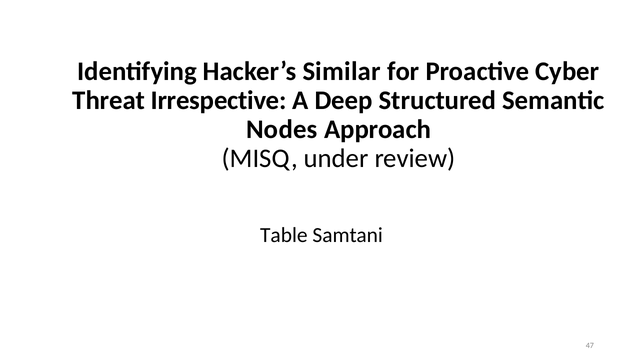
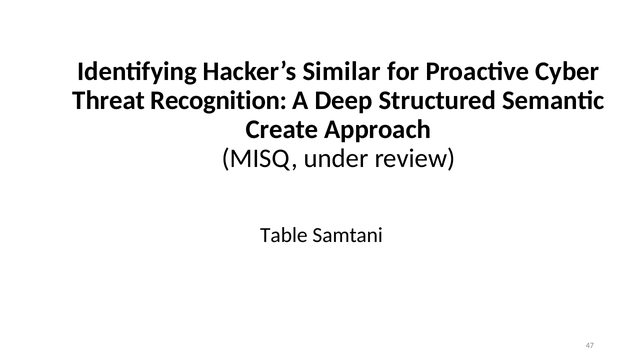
Irrespective: Irrespective -> Recognition
Nodes: Nodes -> Create
